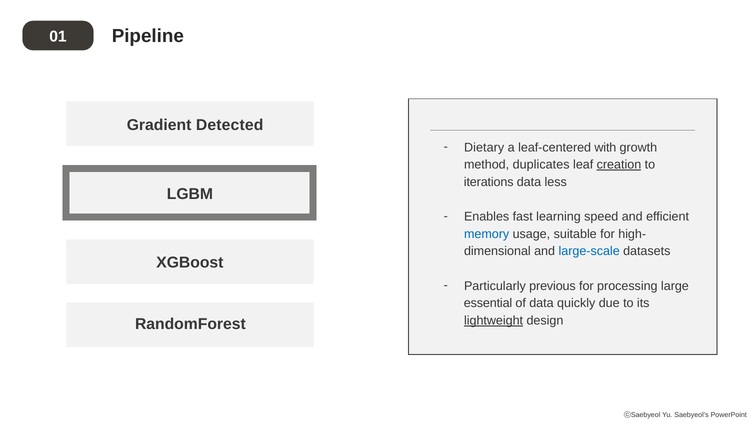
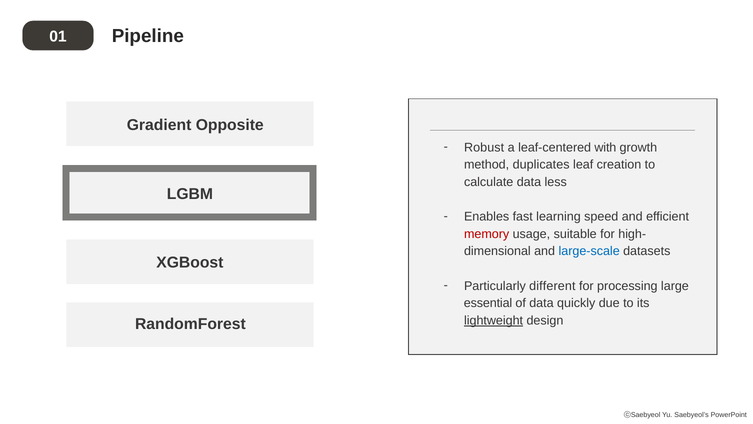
Detected: Detected -> Opposite
Dietary: Dietary -> Robust
creation underline: present -> none
iterations: iterations -> calculate
memory colour: blue -> red
previous: previous -> different
